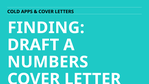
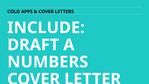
FINDING: FINDING -> INCLUDE
